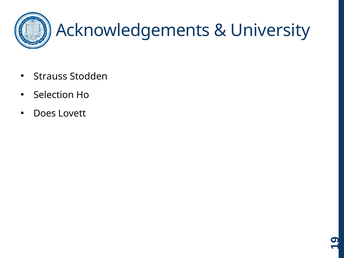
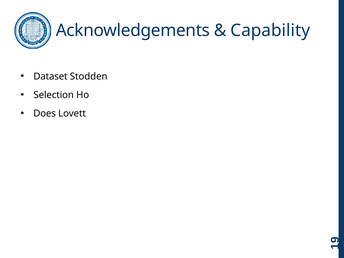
University: University -> Capability
Strauss: Strauss -> Dataset
